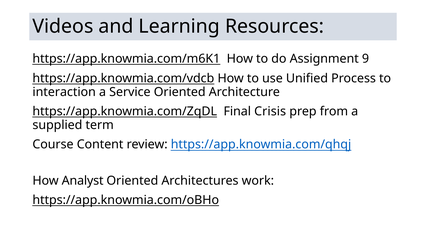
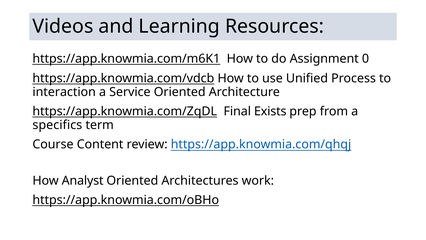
9: 9 -> 0
Crisis: Crisis -> Exists
supplied: supplied -> specifics
